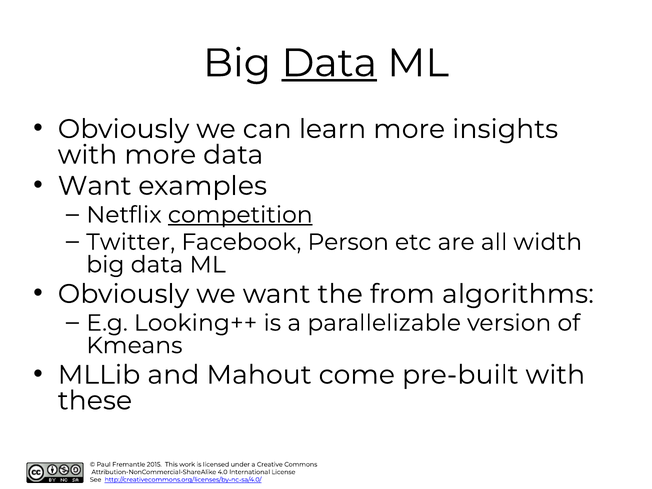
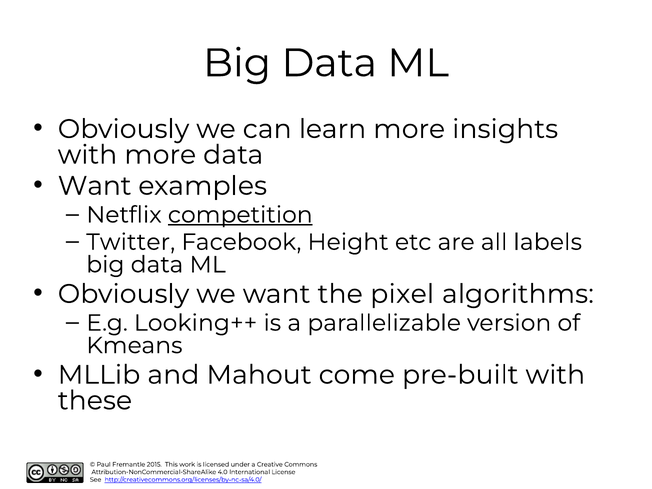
Data at (329, 63) underline: present -> none
Person: Person -> Height
width: width -> labels
from: from -> pixel
